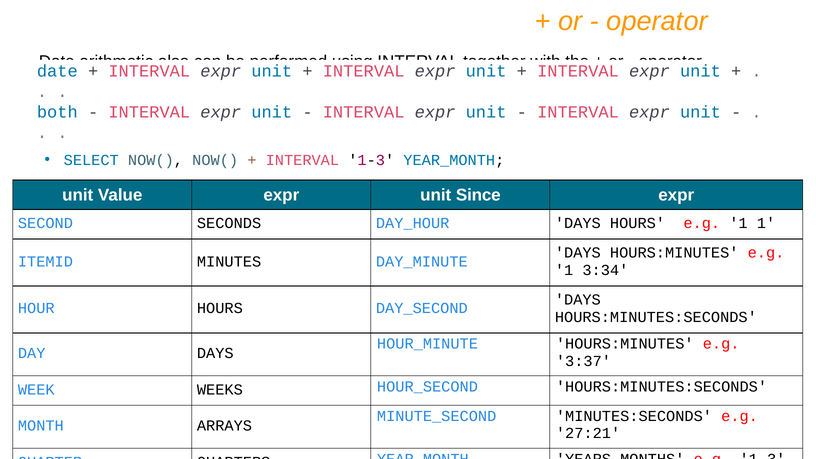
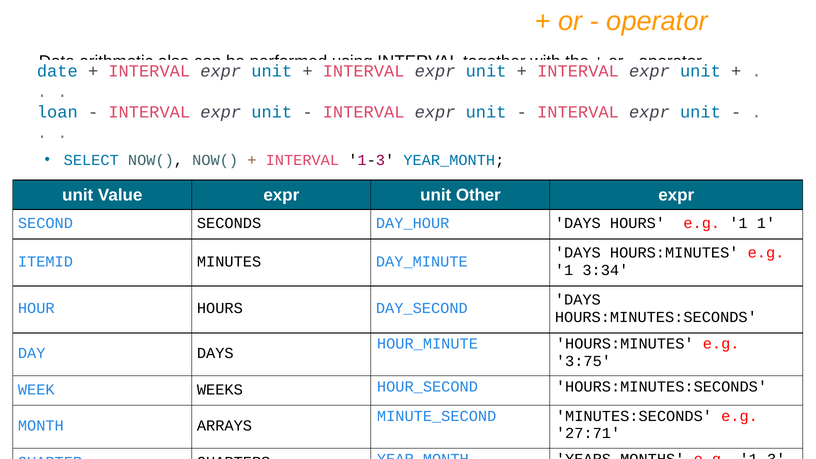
both: both -> loan
Since: Since -> Other
3:37: 3:37 -> 3:75
27:21: 27:21 -> 27:71
